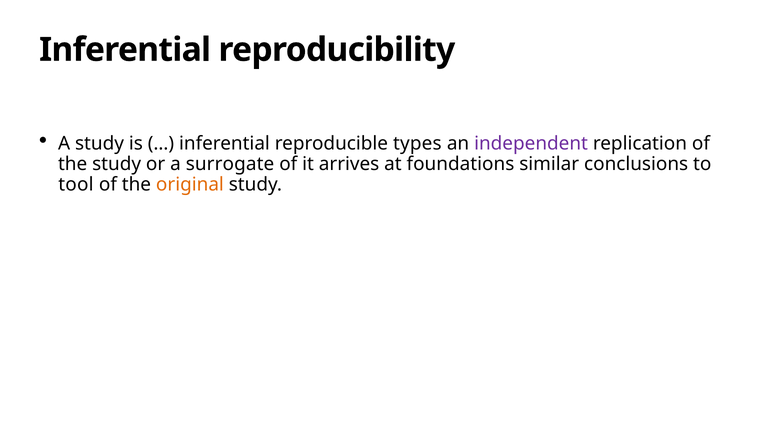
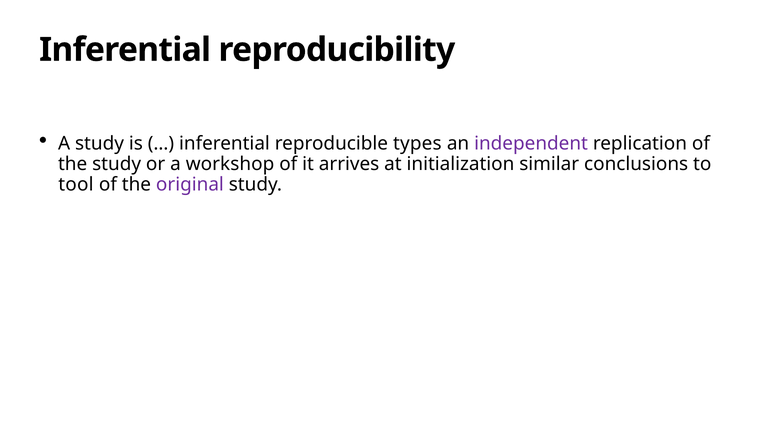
surrogate: surrogate -> workshop
foundations: foundations -> initialization
original colour: orange -> purple
